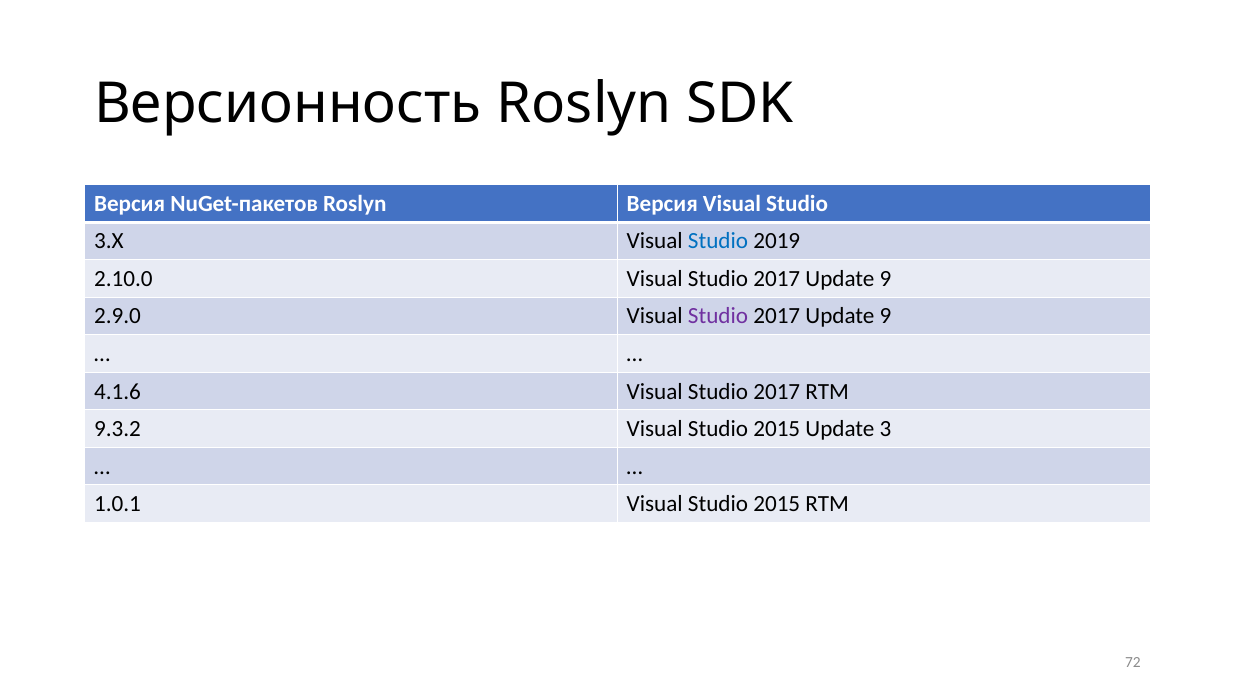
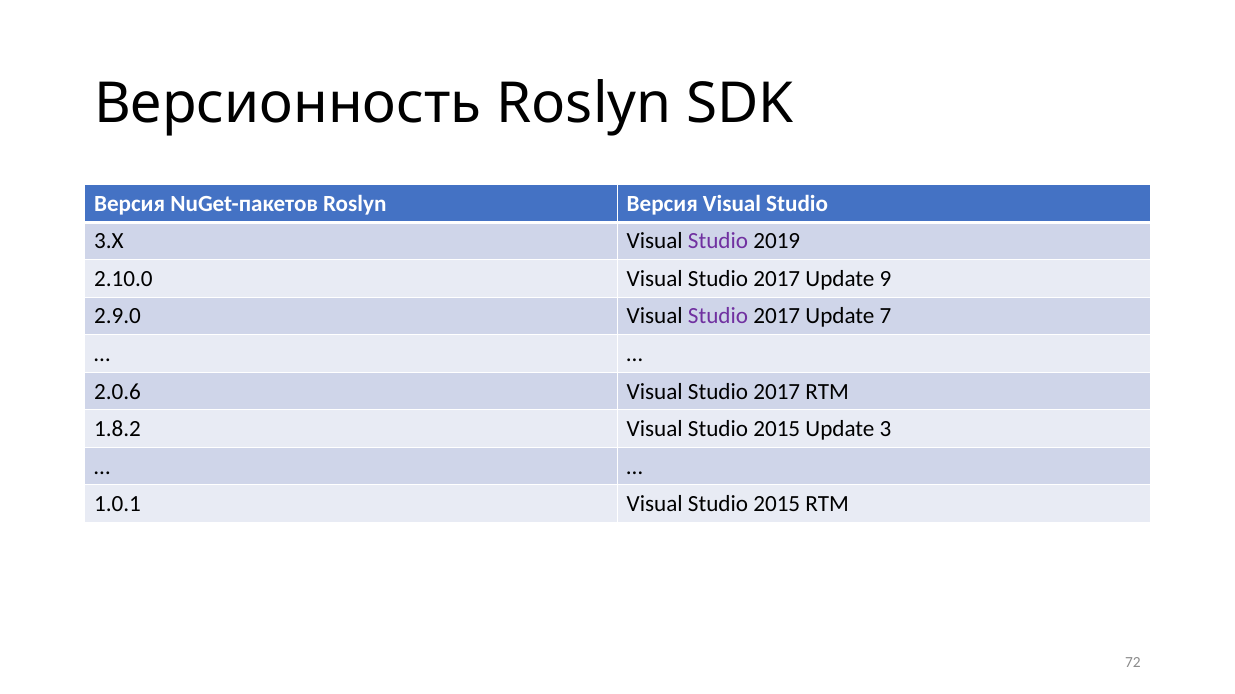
Studio at (718, 242) colour: blue -> purple
9 at (885, 317): 9 -> 7
4.1.6: 4.1.6 -> 2.0.6
9.3.2: 9.3.2 -> 1.8.2
